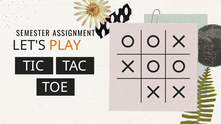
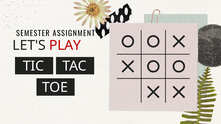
PLAY colour: orange -> red
